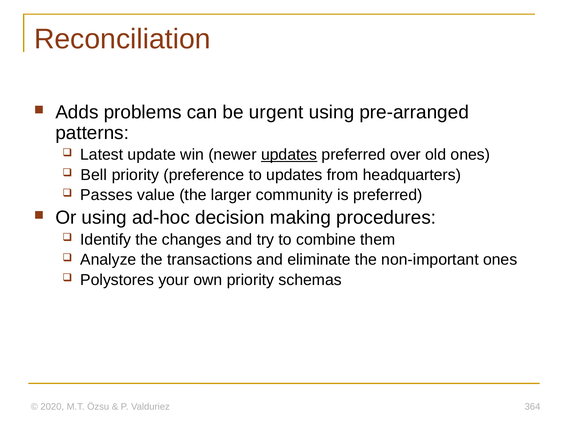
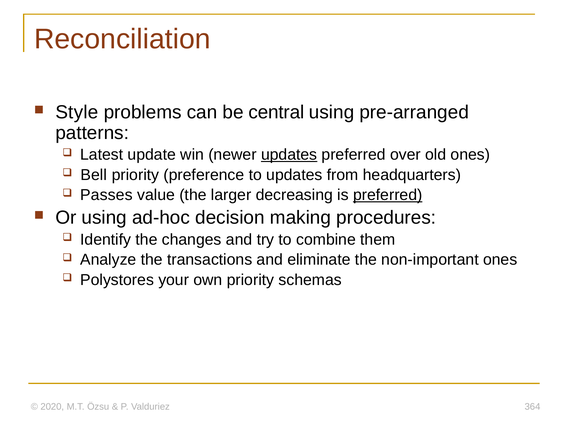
Adds: Adds -> Style
urgent: urgent -> central
community: community -> decreasing
preferred at (388, 195) underline: none -> present
